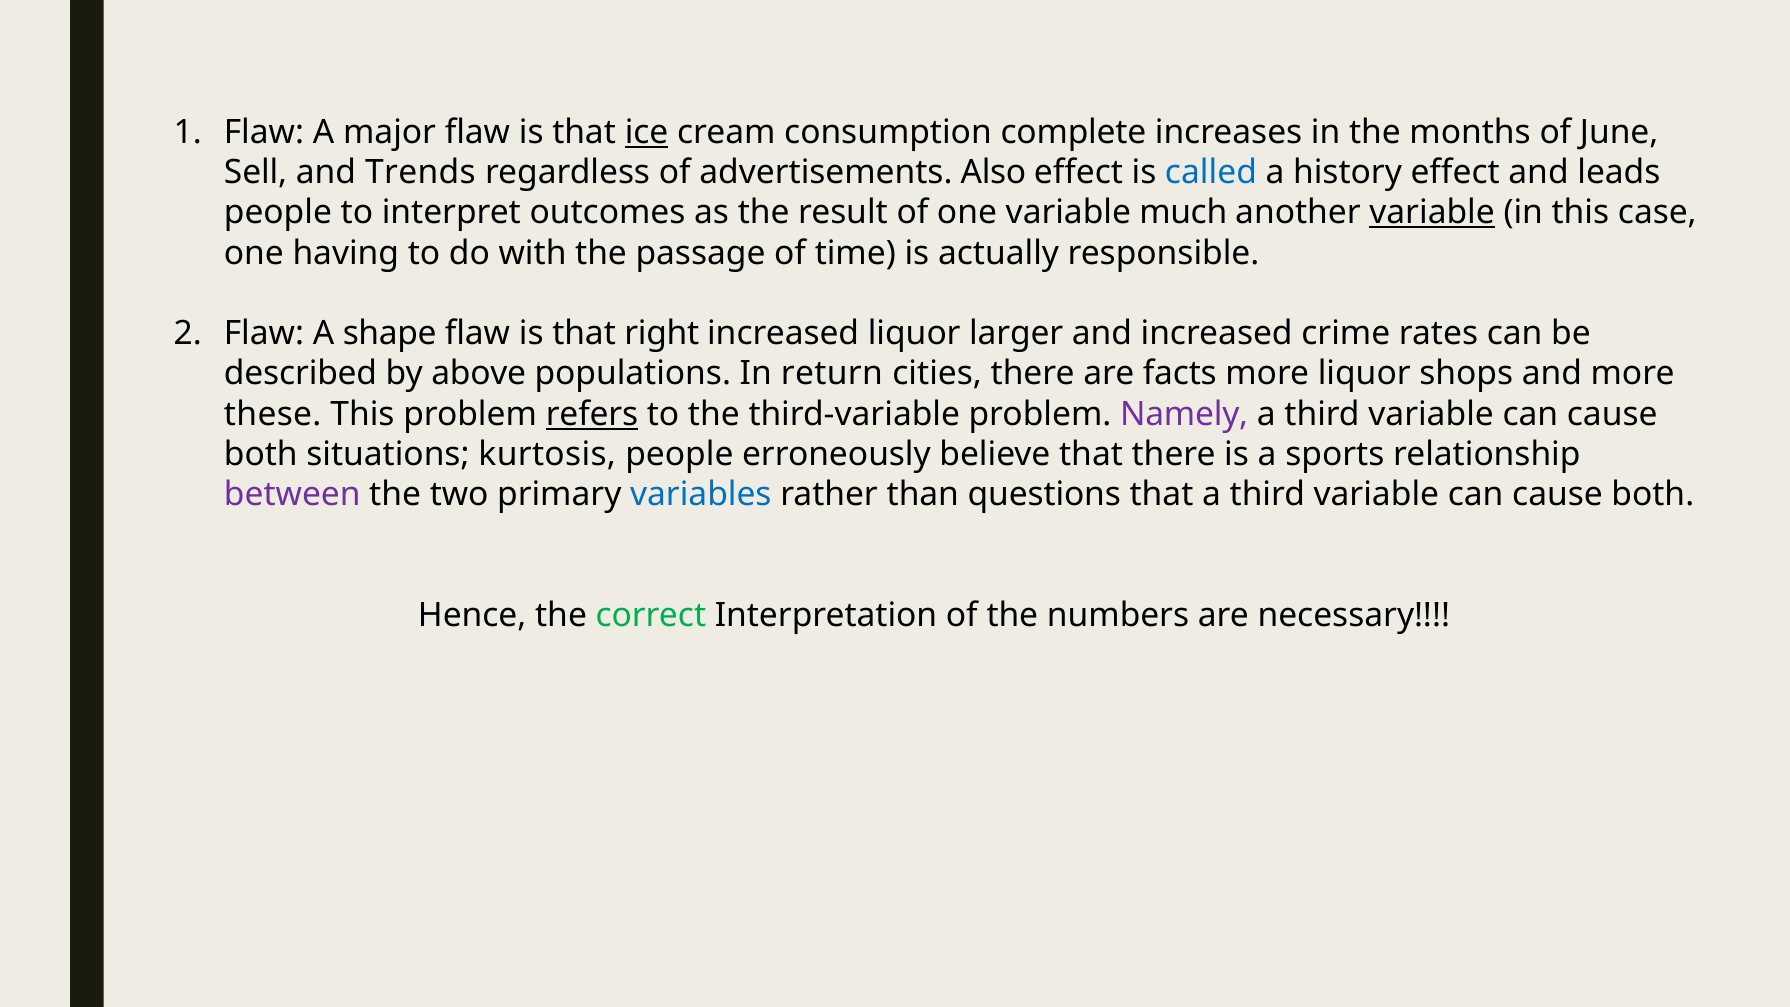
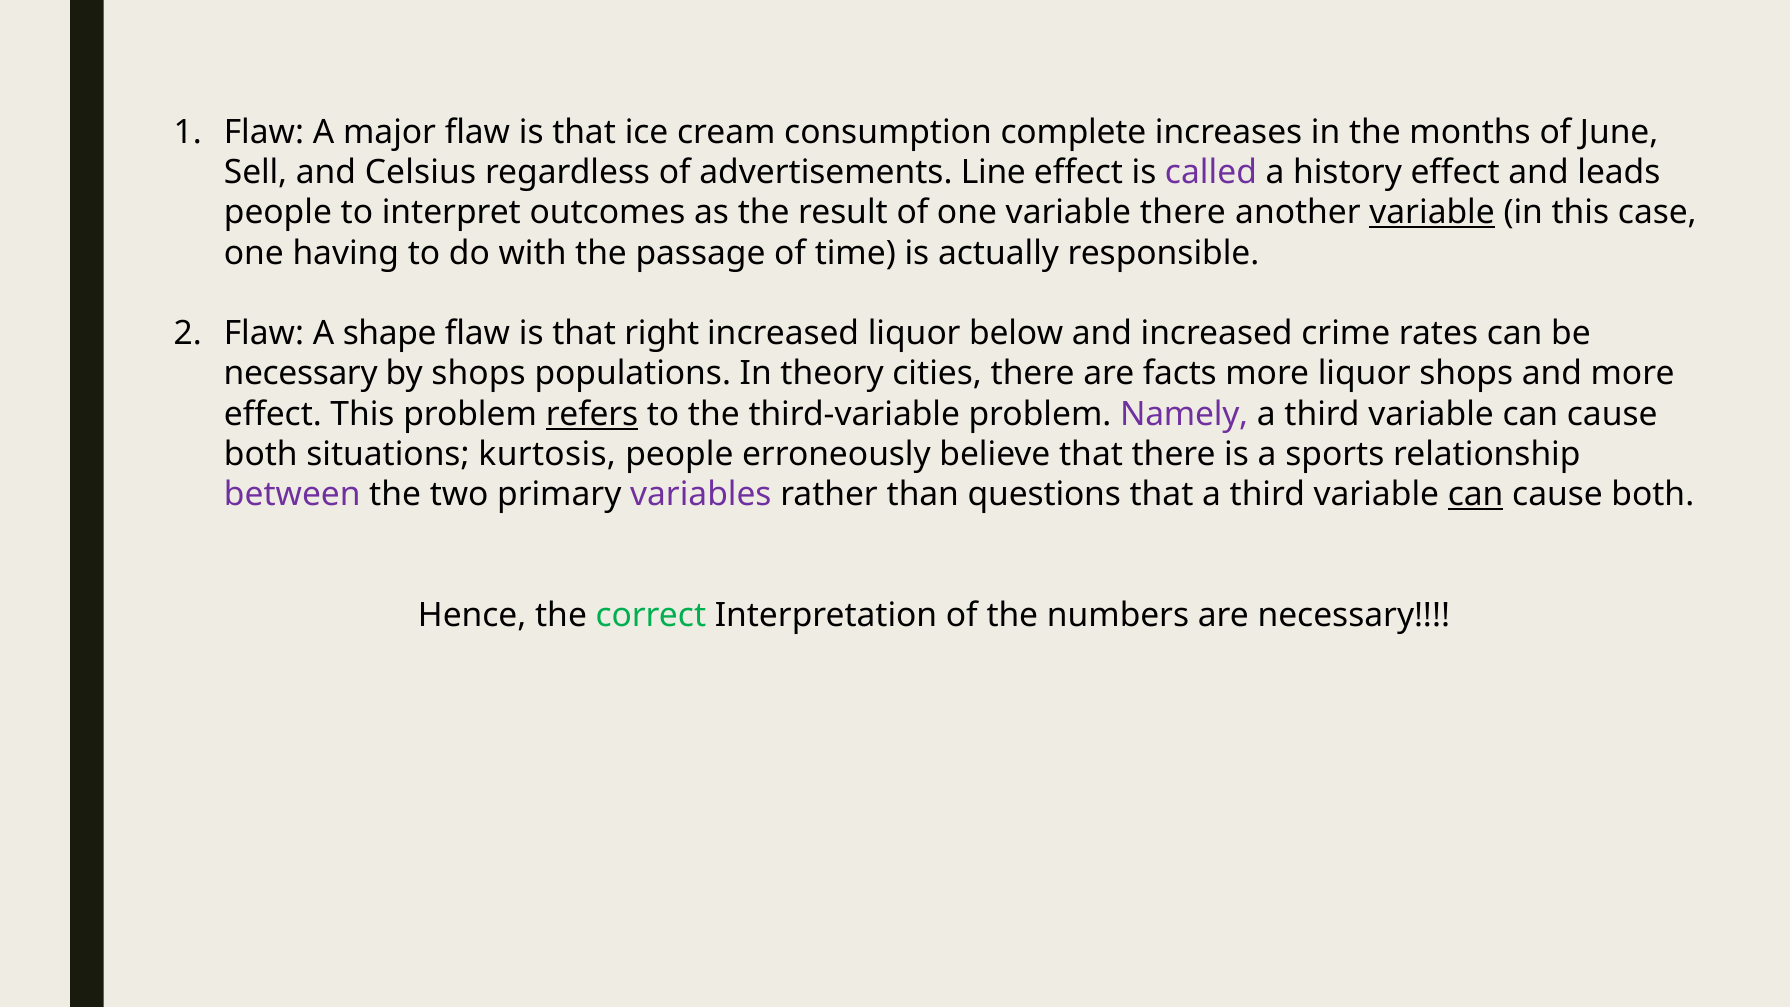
ice underline: present -> none
Trends: Trends -> Celsius
Also: Also -> Line
called colour: blue -> purple
variable much: much -> there
larger: larger -> below
described at (301, 374): described -> necessary
by above: above -> shops
return: return -> theory
these at (273, 414): these -> effect
variables colour: blue -> purple
can at (1476, 495) underline: none -> present
